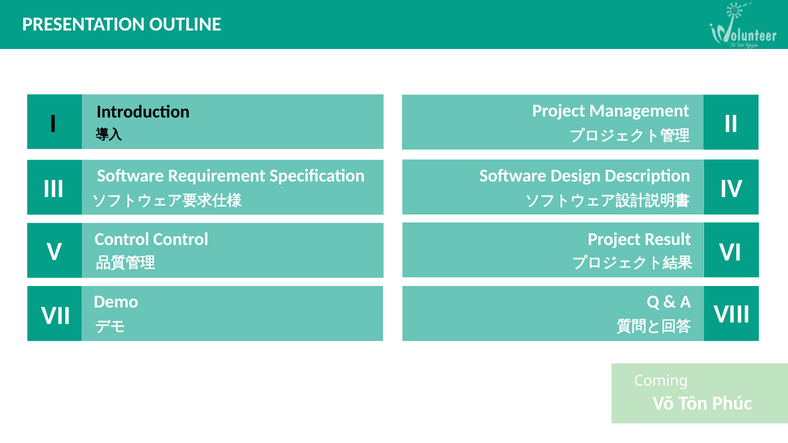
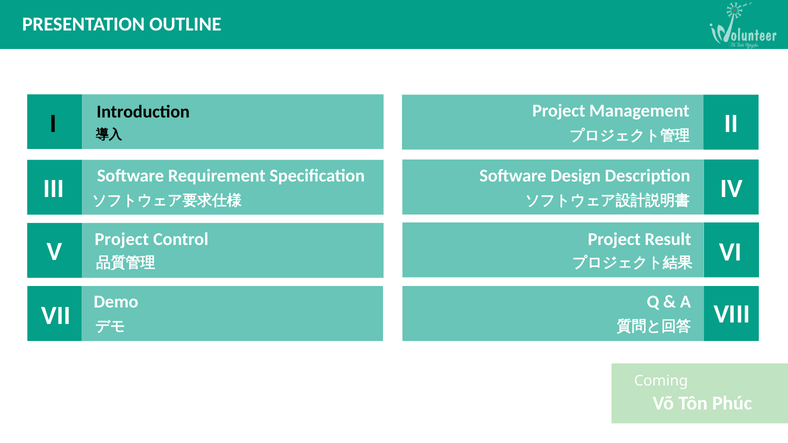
Control at (122, 239): Control -> Project
